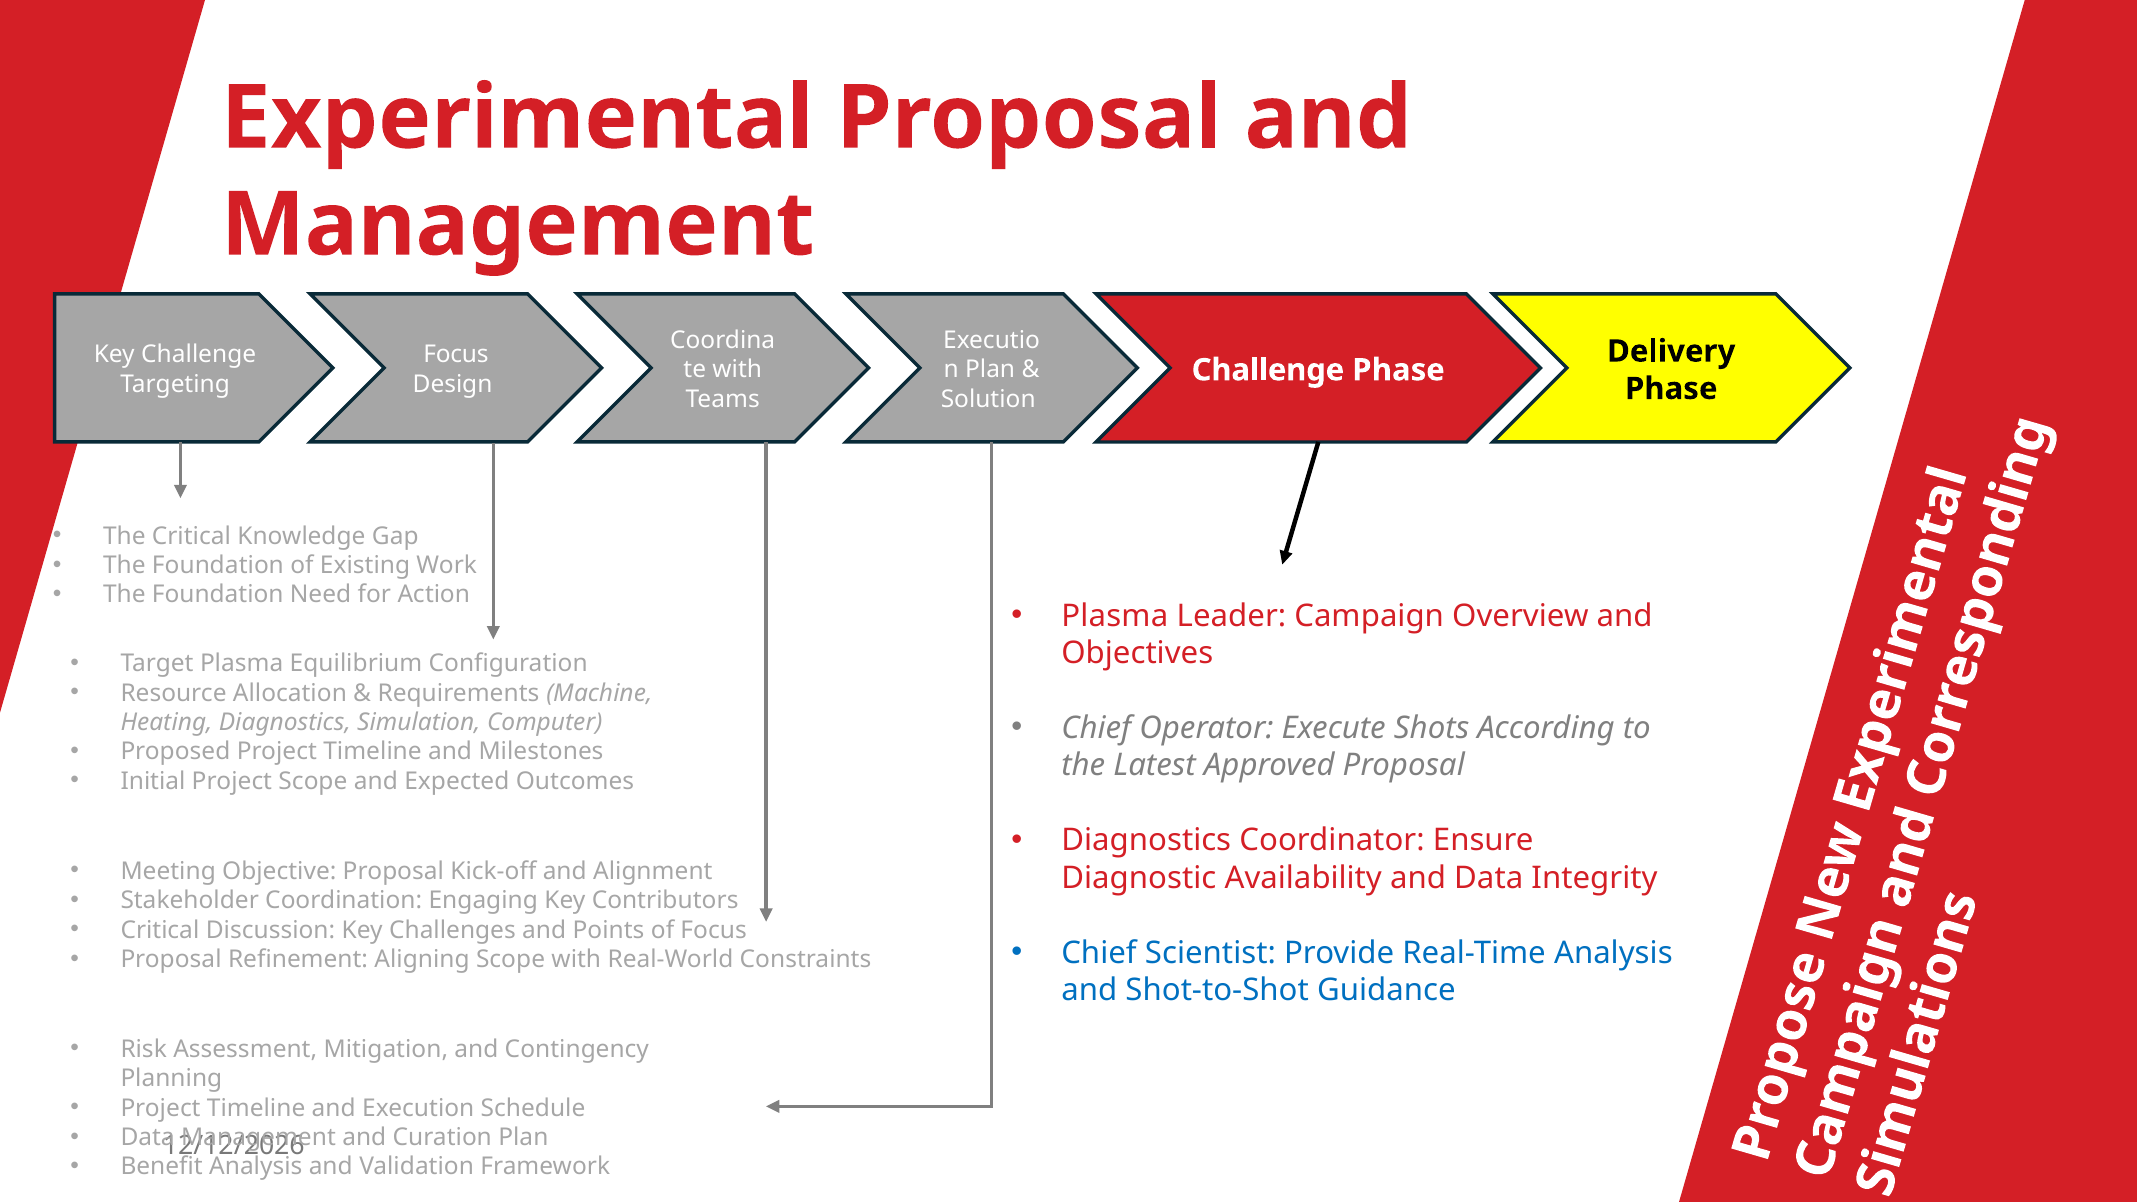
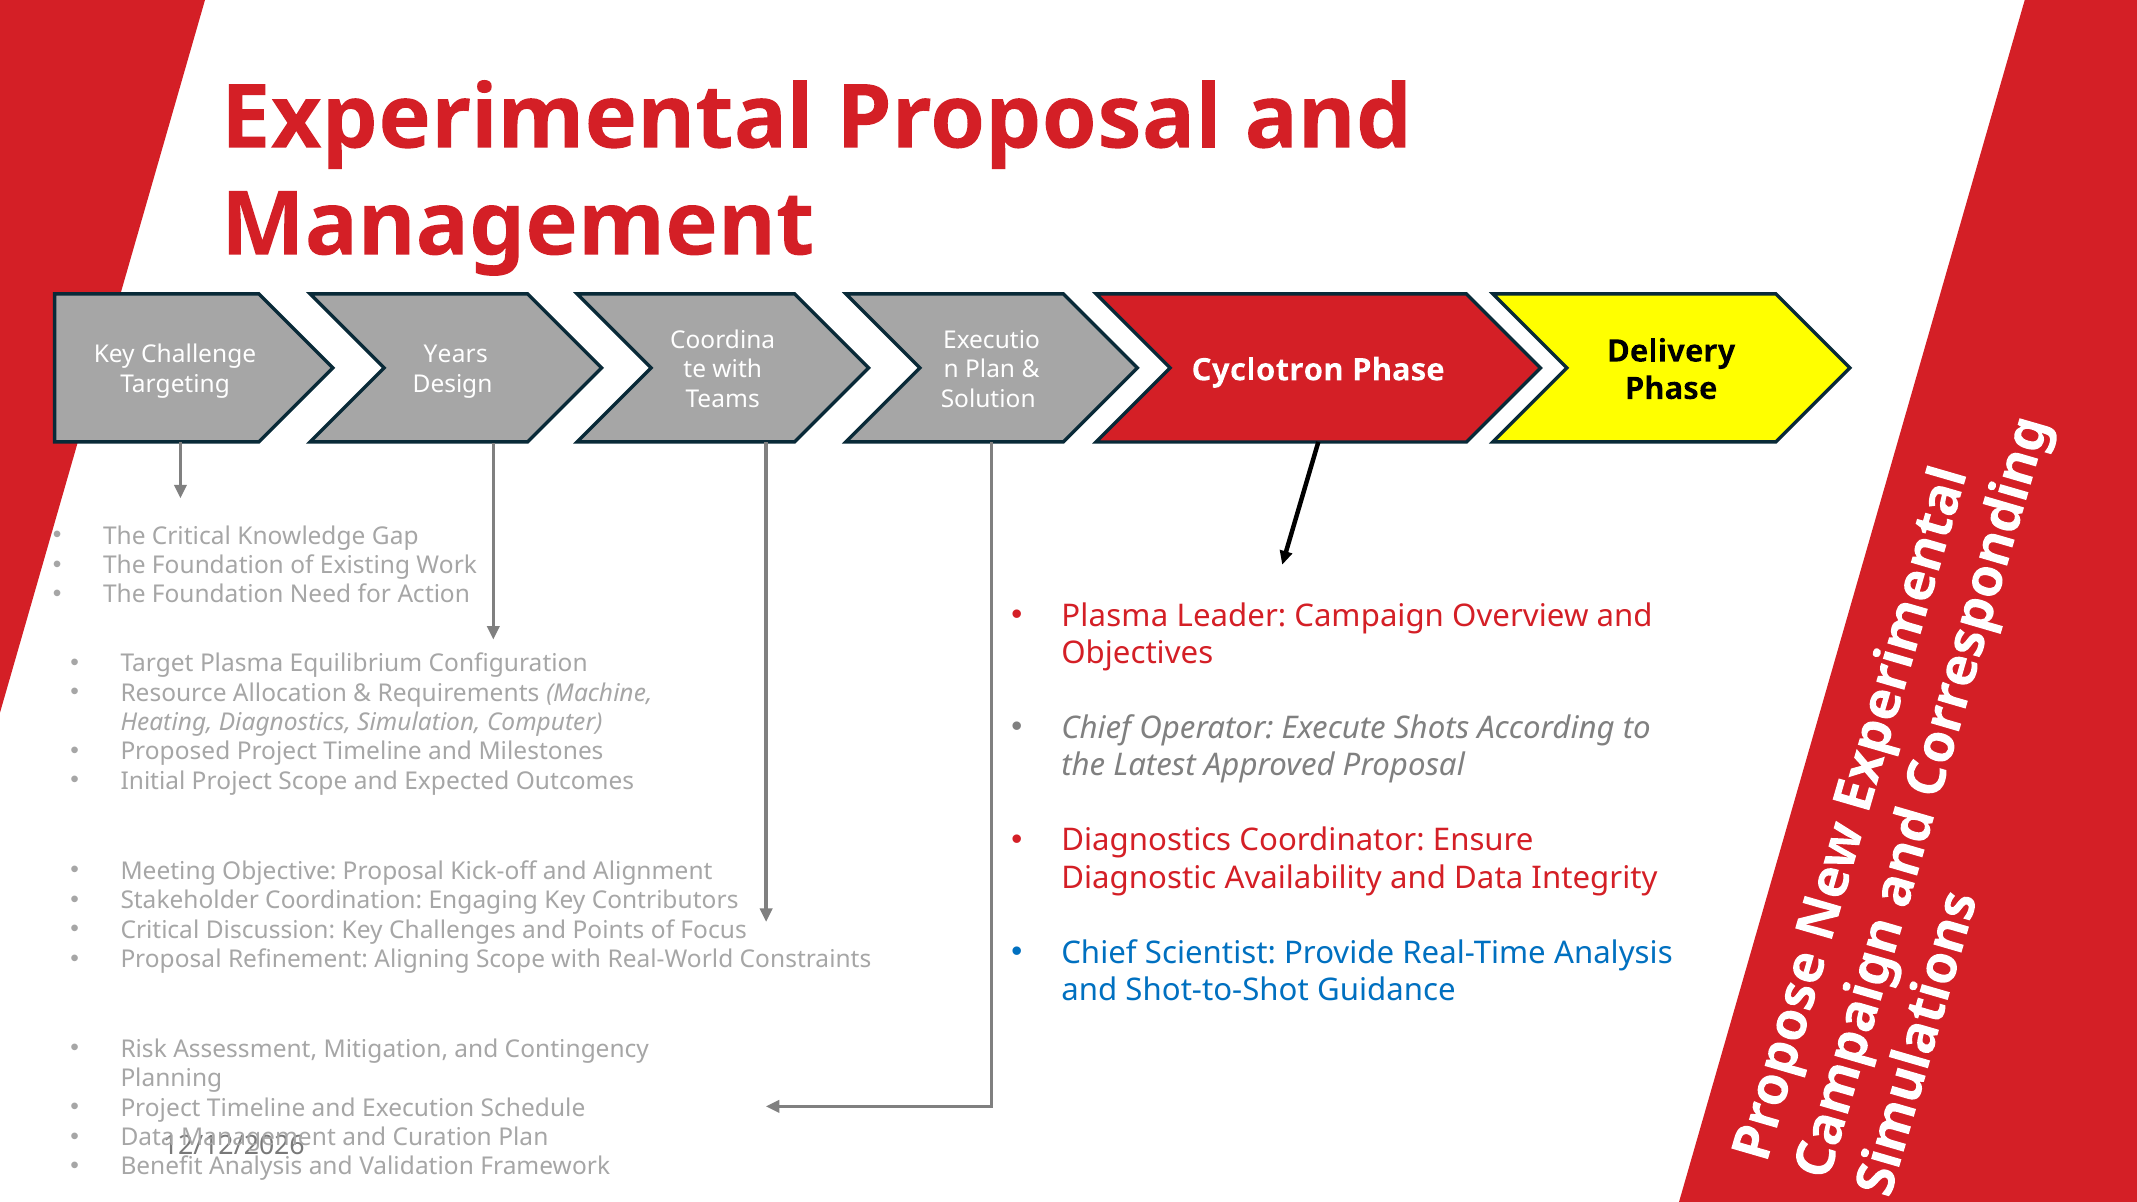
Focus at (456, 355): Focus -> Years
Challenge at (1268, 370): Challenge -> Cyclotron
